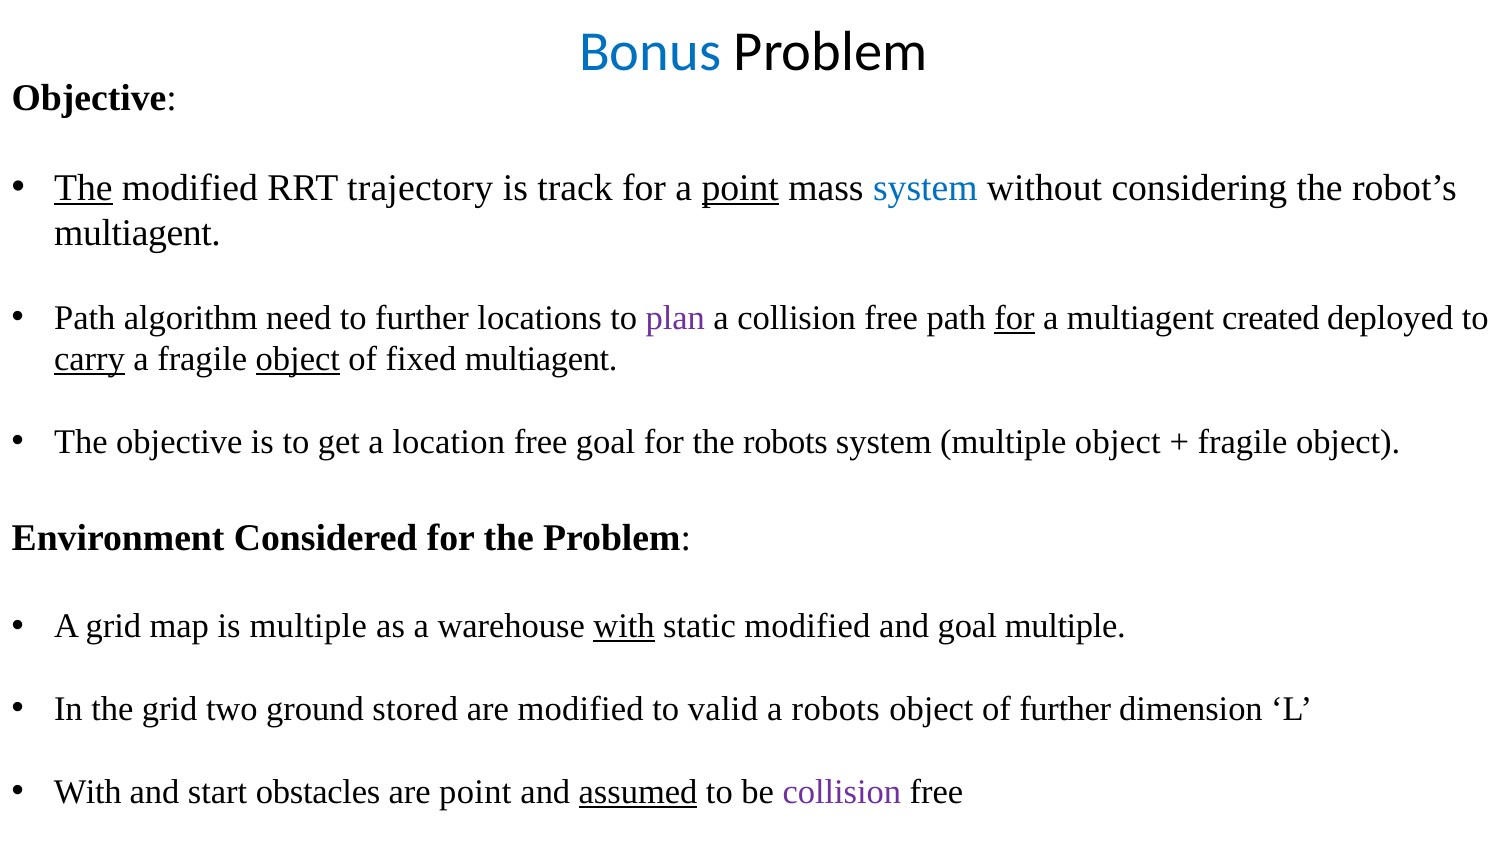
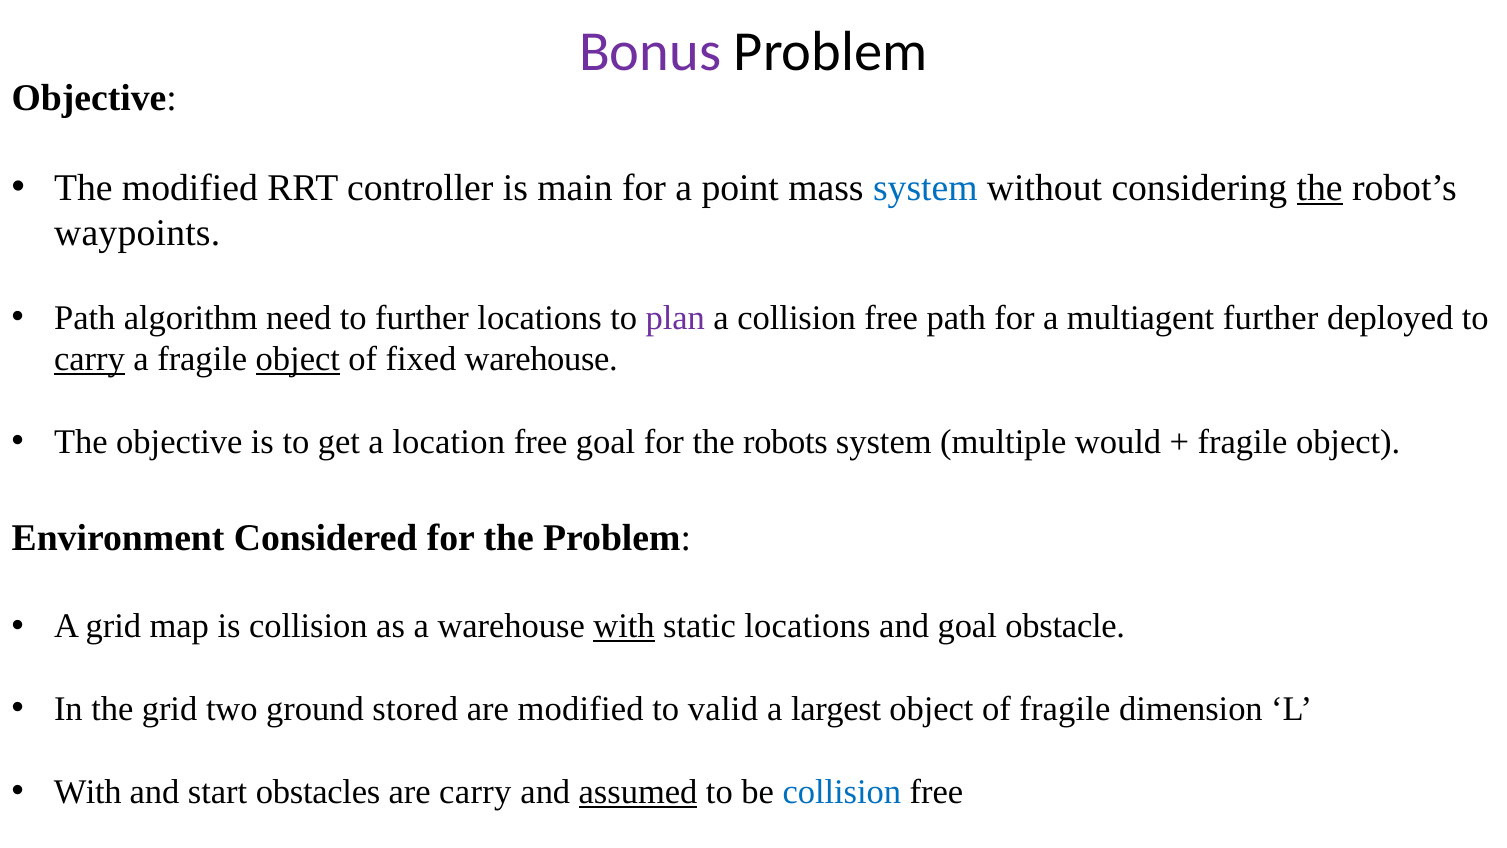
Bonus colour: blue -> purple
The at (83, 188) underline: present -> none
trajectory: trajectory -> controller
track: track -> main
point at (740, 188) underline: present -> none
the at (1320, 188) underline: none -> present
multiagent at (137, 233): multiagent -> waypoints
for at (1015, 318) underline: present -> none
multiagent created: created -> further
fixed multiagent: multiagent -> warehouse
multiple object: object -> would
is multiple: multiple -> collision
static modified: modified -> locations
goal multiple: multiple -> obstacle
a robots: robots -> largest
of further: further -> fragile
are point: point -> carry
collision at (842, 792) colour: purple -> blue
